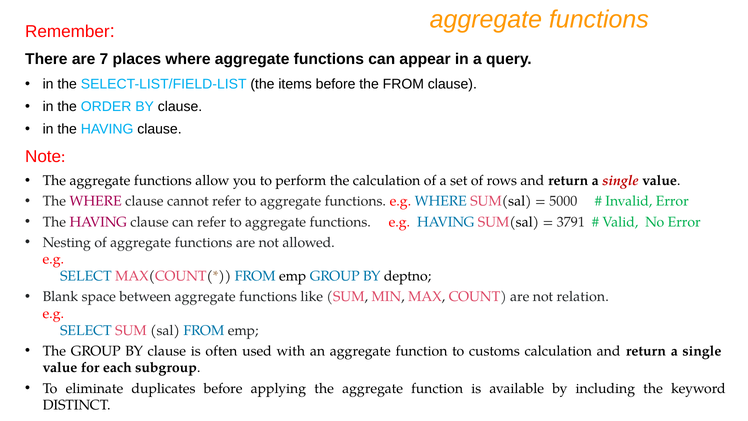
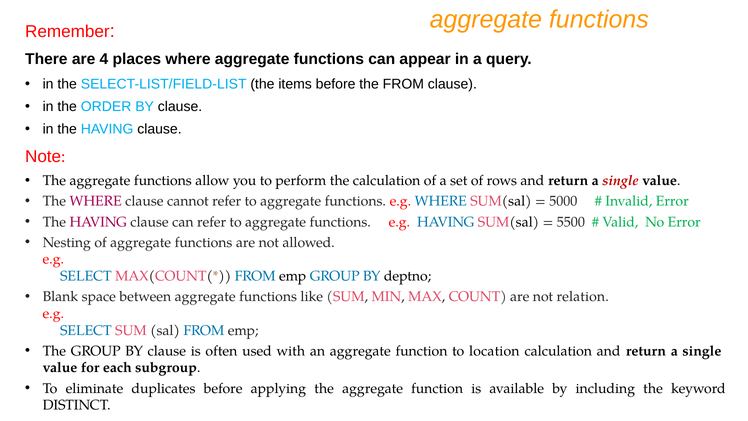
7: 7 -> 4
3791: 3791 -> 5500
customs: customs -> location
